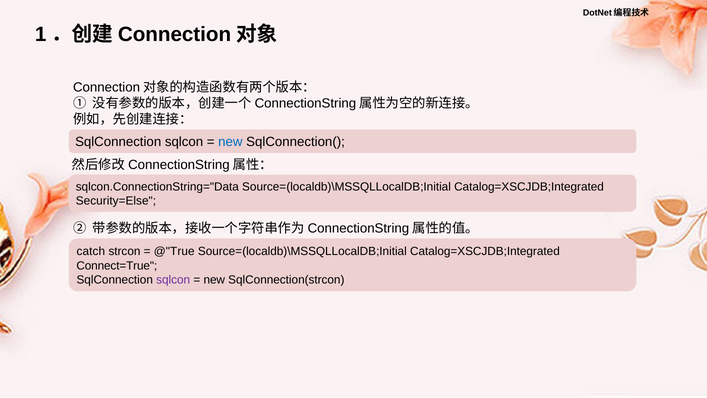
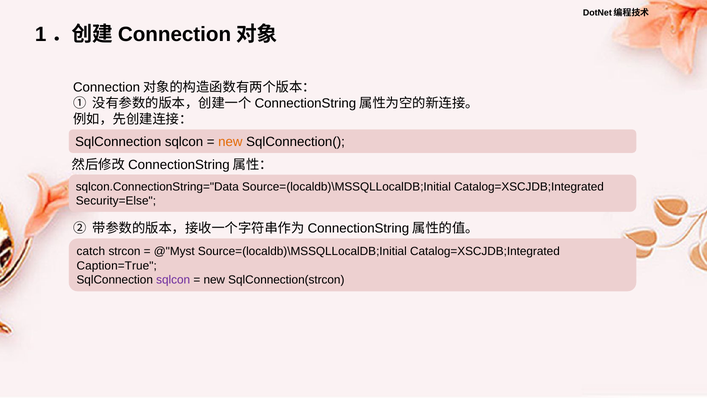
new at (230, 142) colour: blue -> orange
@"True: @"True -> @"Myst
Connect=True: Connect=True -> Caption=True
